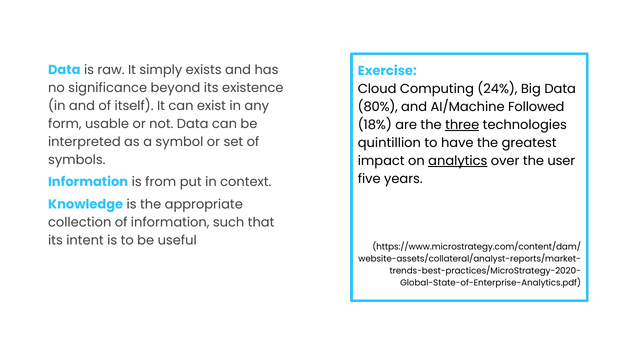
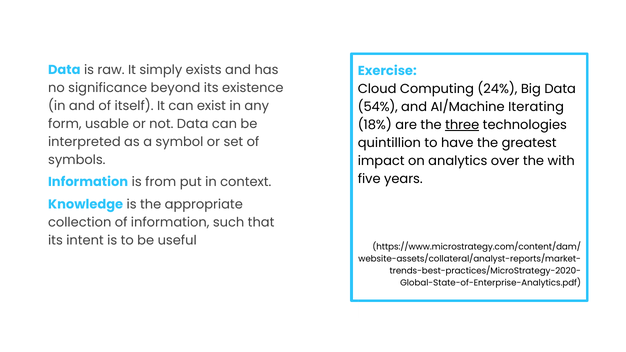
80%: 80% -> 54%
Followed: Followed -> Iterating
analytics underline: present -> none
user: user -> with
